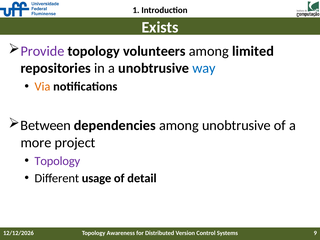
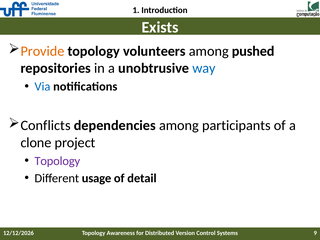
Provide colour: purple -> orange
limited: limited -> pushed
Via colour: orange -> blue
Between: Between -> Conflicts
among unobtrusive: unobtrusive -> participants
more: more -> clone
